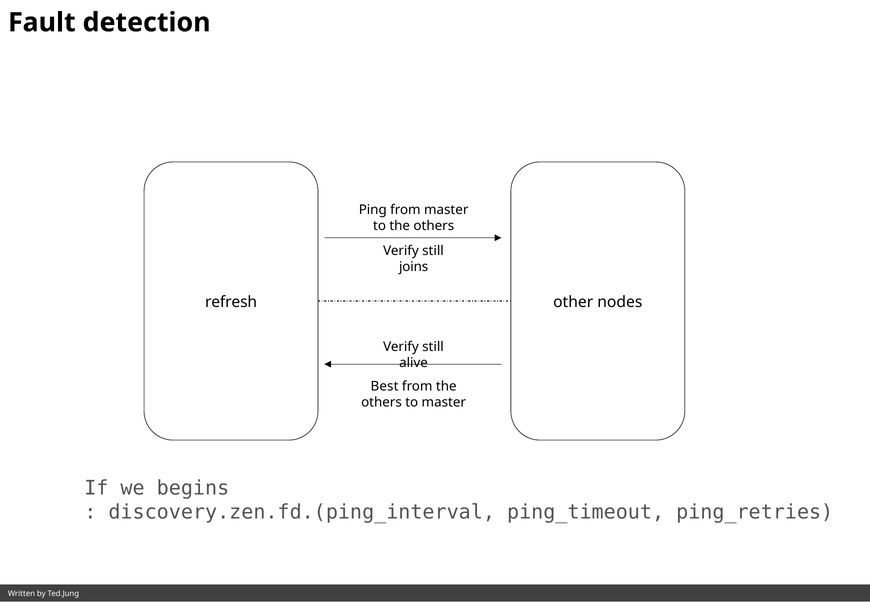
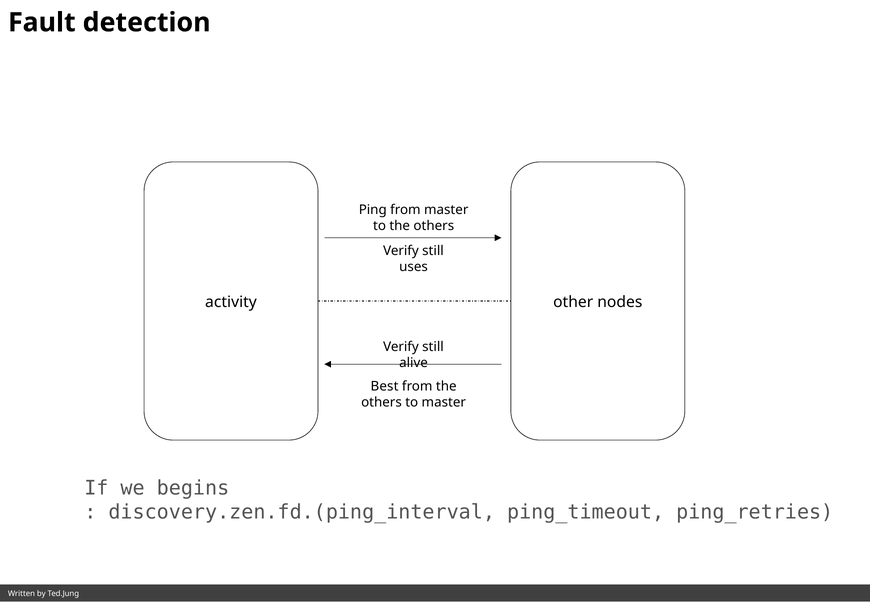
joins: joins -> uses
refresh: refresh -> activity
